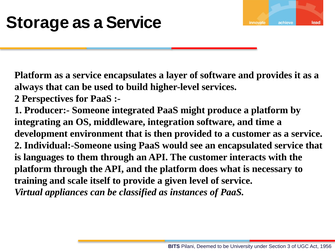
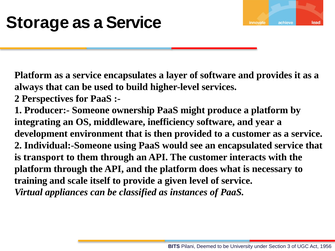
integrated: integrated -> ownership
integration: integration -> inefficiency
time: time -> year
languages: languages -> transport
